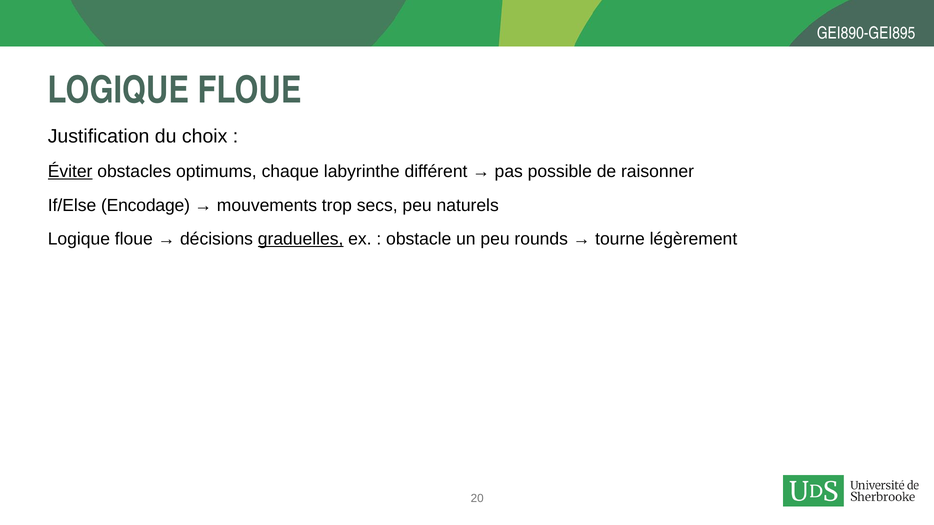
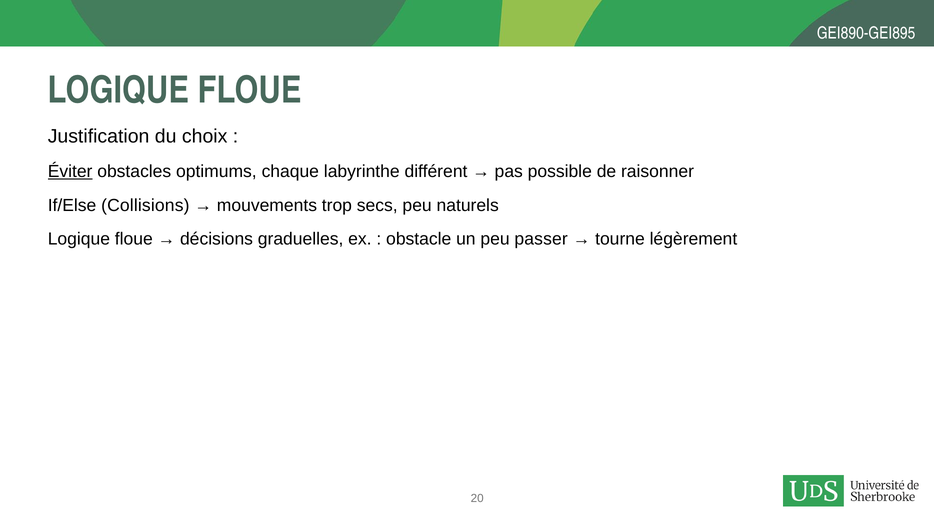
Encodage: Encodage -> Collisions
graduelles underline: present -> none
rounds: rounds -> passer
